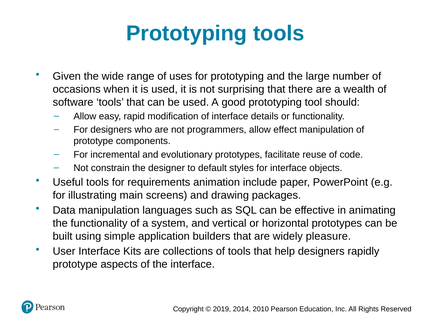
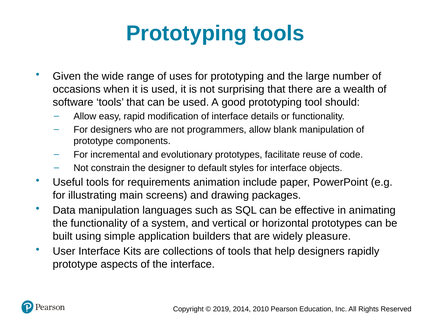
effect: effect -> blank
